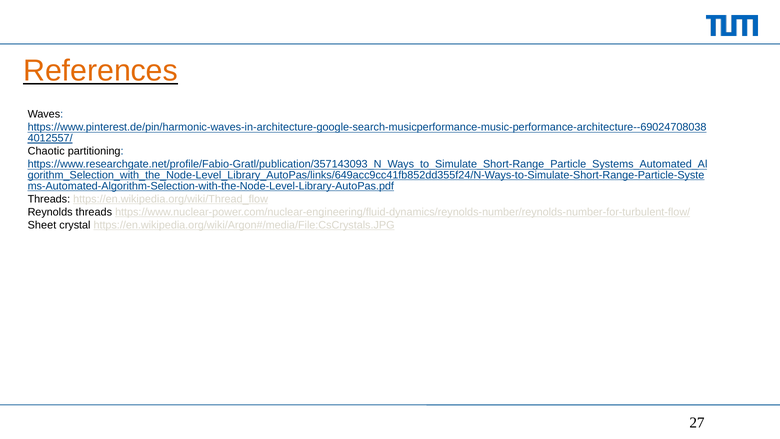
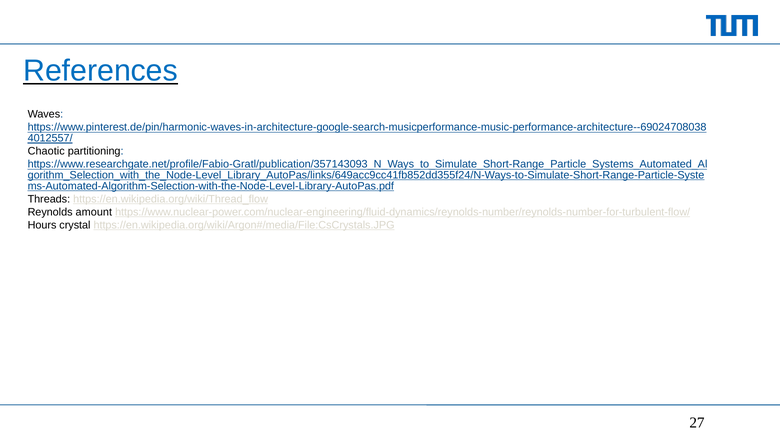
References colour: orange -> blue
Reynolds threads: threads -> amount
Sheet: Sheet -> Hours
